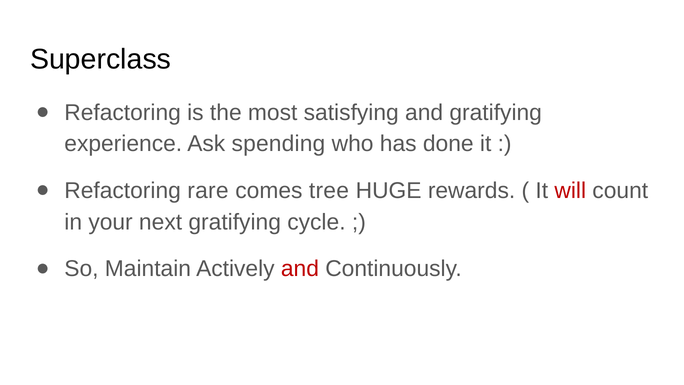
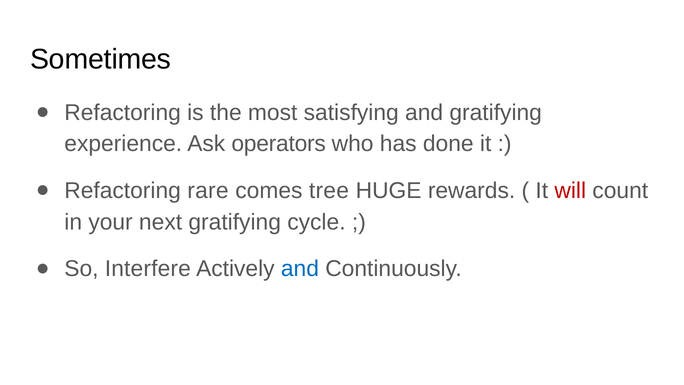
Superclass: Superclass -> Sometimes
spending: spending -> operators
Maintain: Maintain -> Interfere
and at (300, 269) colour: red -> blue
